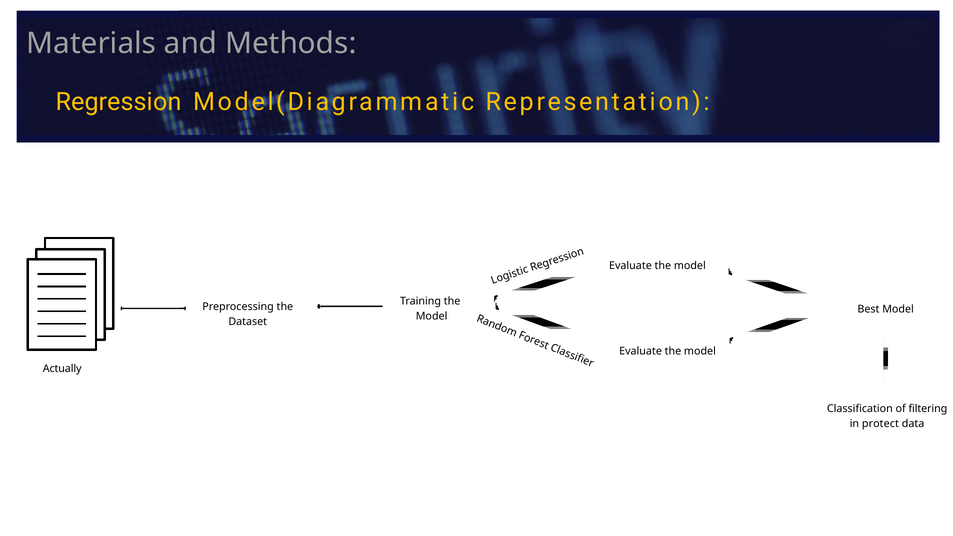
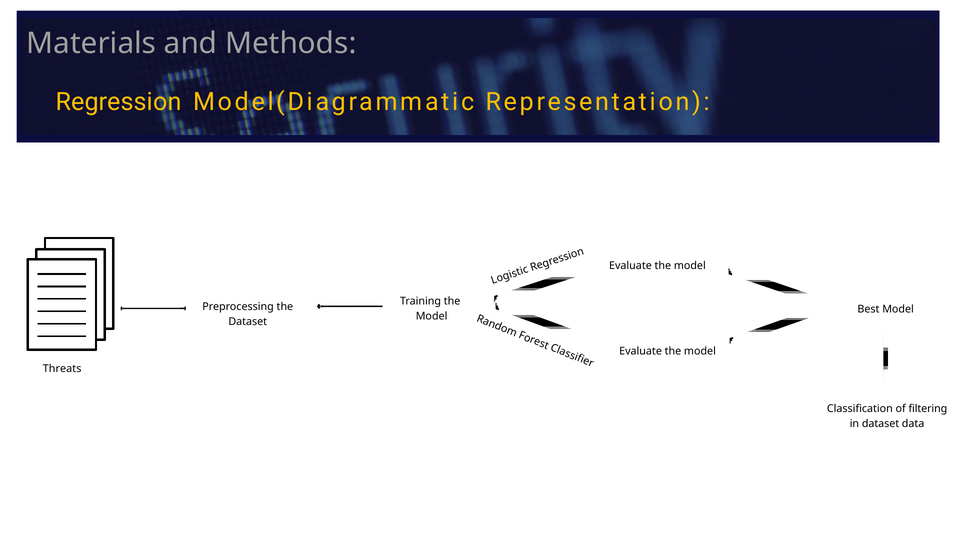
Actually: Actually -> Threats
in protect: protect -> dataset
